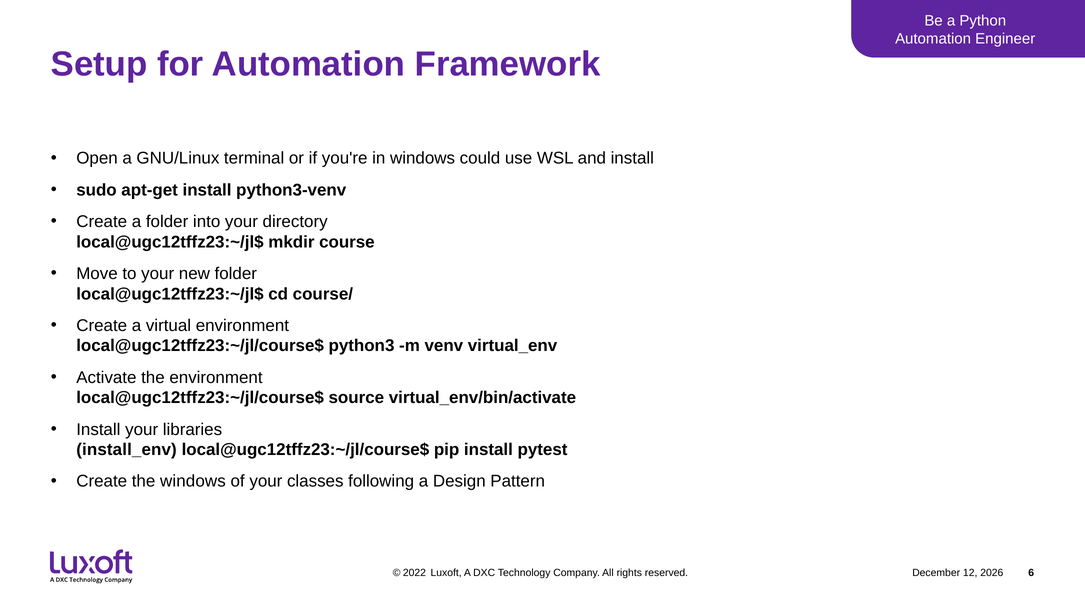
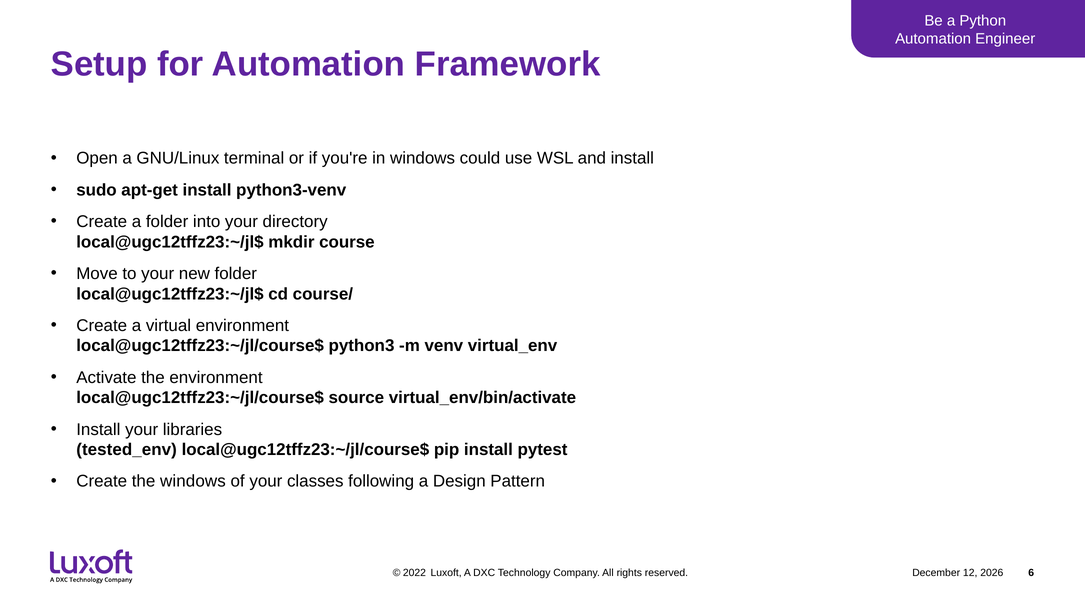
install_env: install_env -> tested_env
